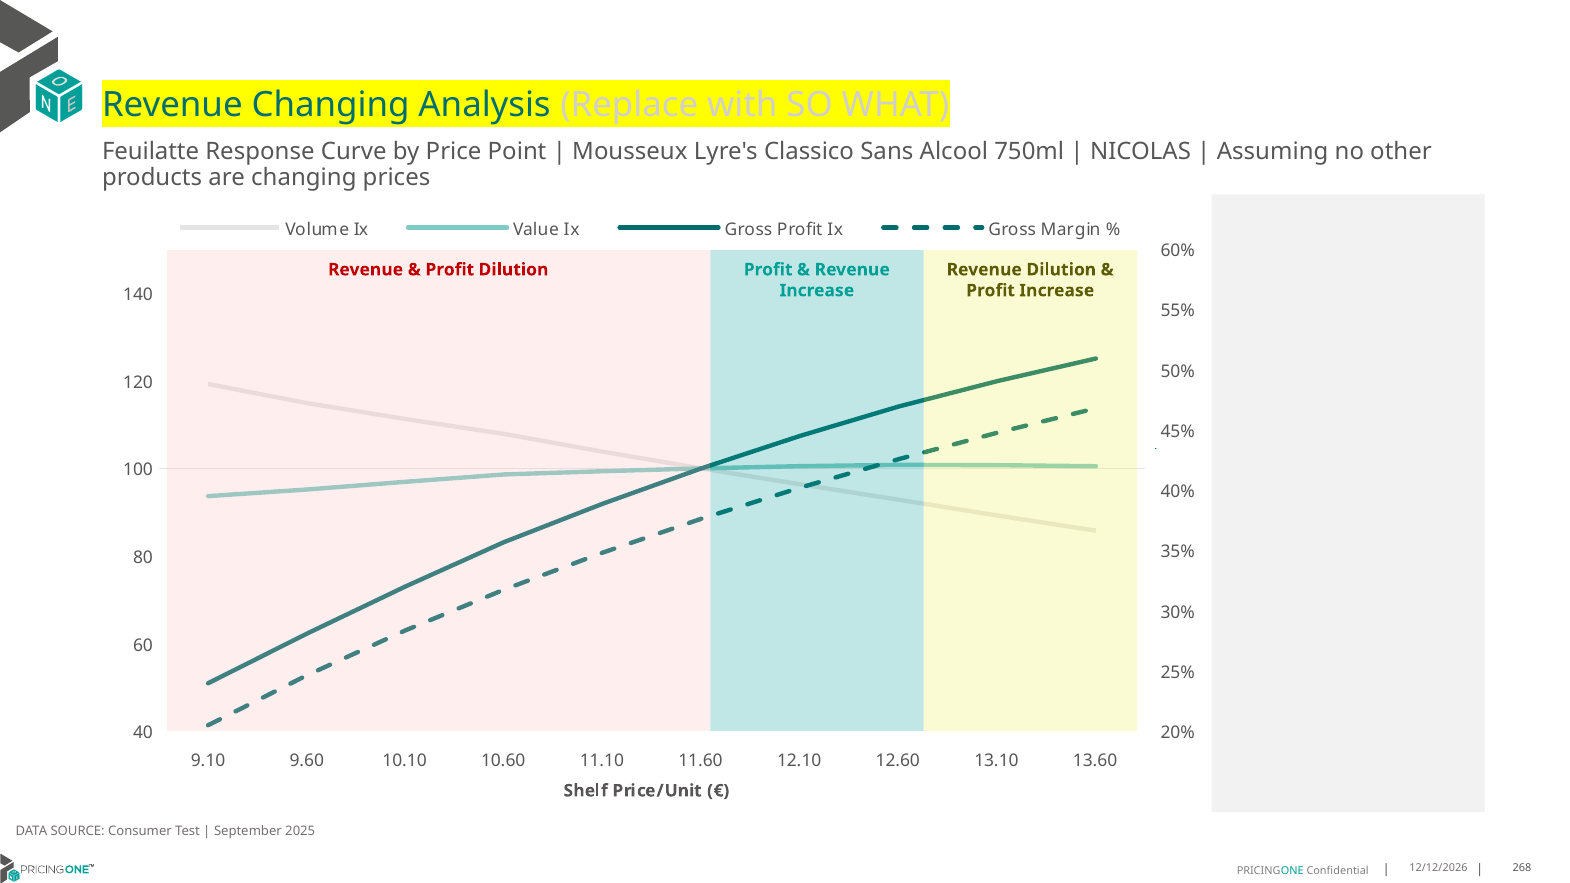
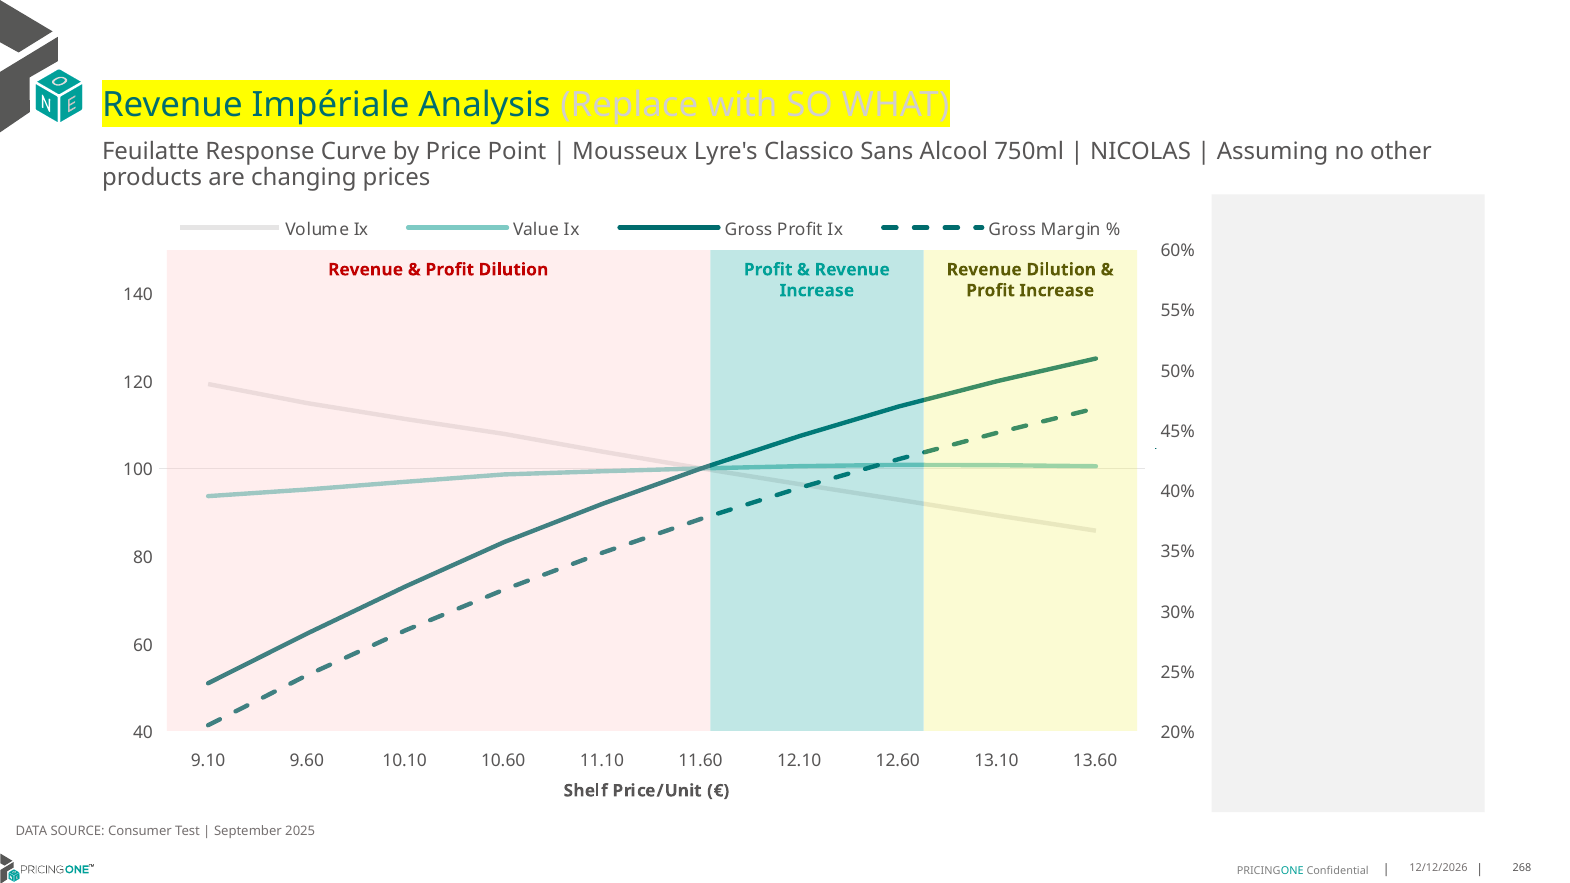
Revenue Changing: Changing -> Impériale
